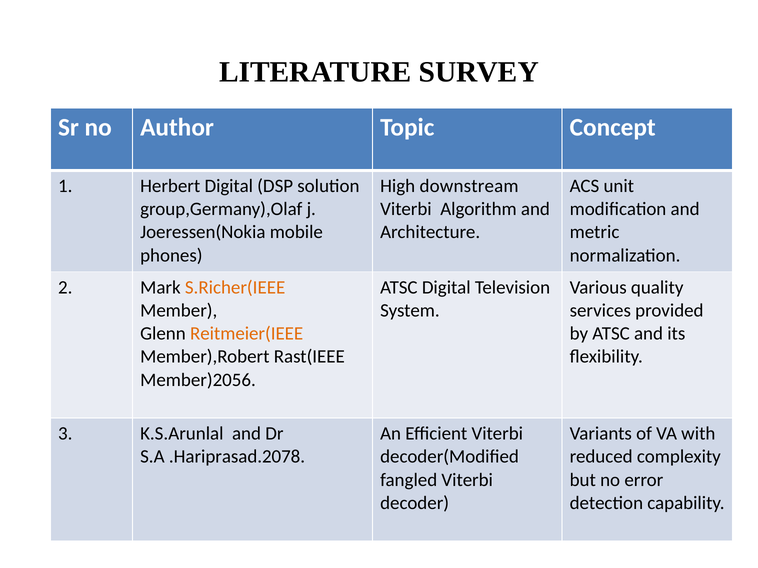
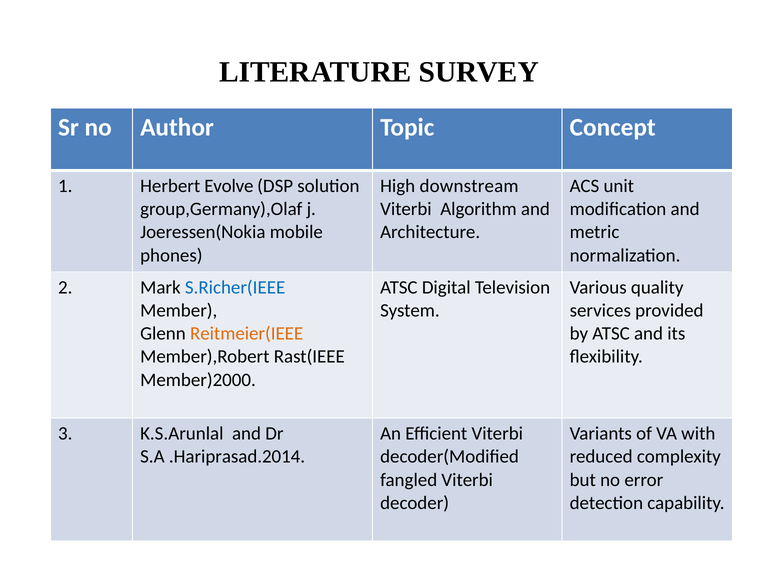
Herbert Digital: Digital -> Evolve
S.Richer(IEEE colour: orange -> blue
Member)2056: Member)2056 -> Member)2000
.Hariprasad.2078: .Hariprasad.2078 -> .Hariprasad.2014
